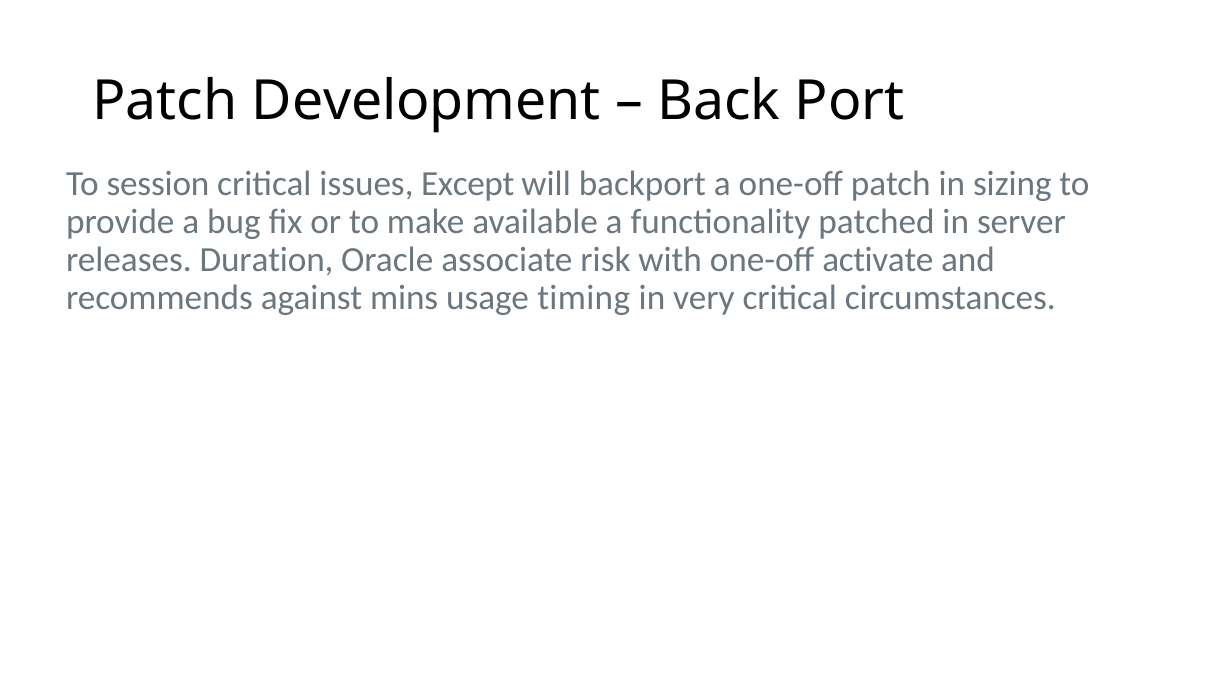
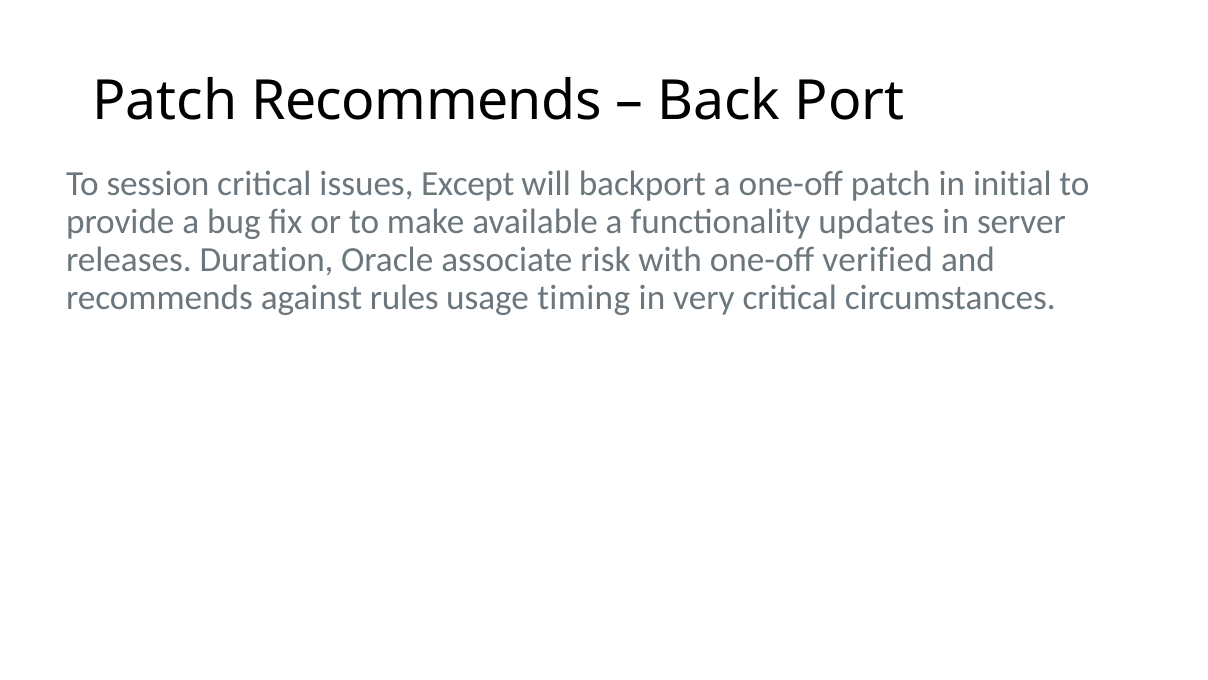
Patch Development: Development -> Recommends
sizing: sizing -> initial
patched: patched -> updates
activate: activate -> verified
mins: mins -> rules
